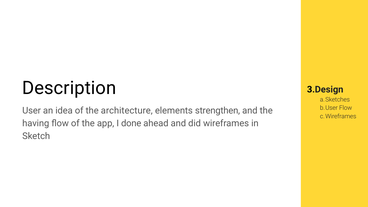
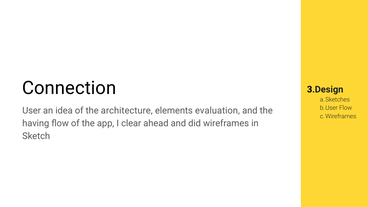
Description: Description -> Connection
strengthen: strengthen -> evaluation
done: done -> clear
